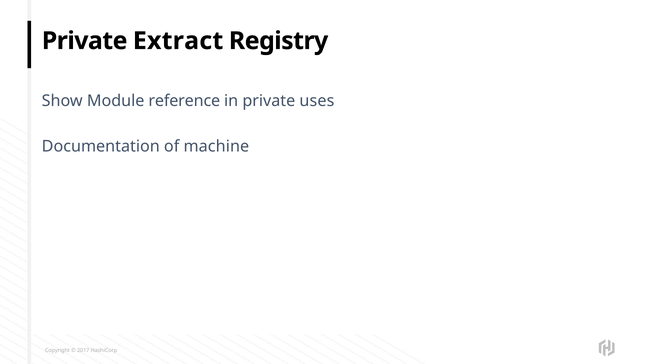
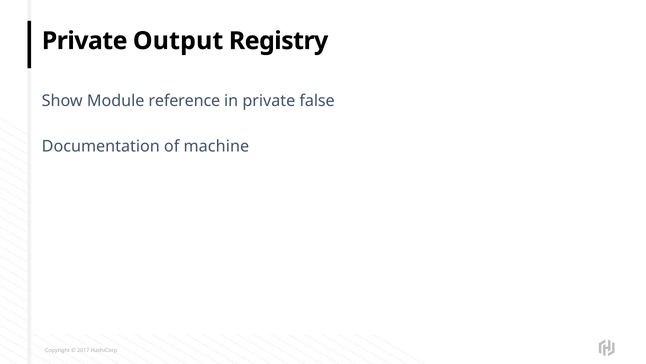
Extract: Extract -> Output
uses: uses -> false
